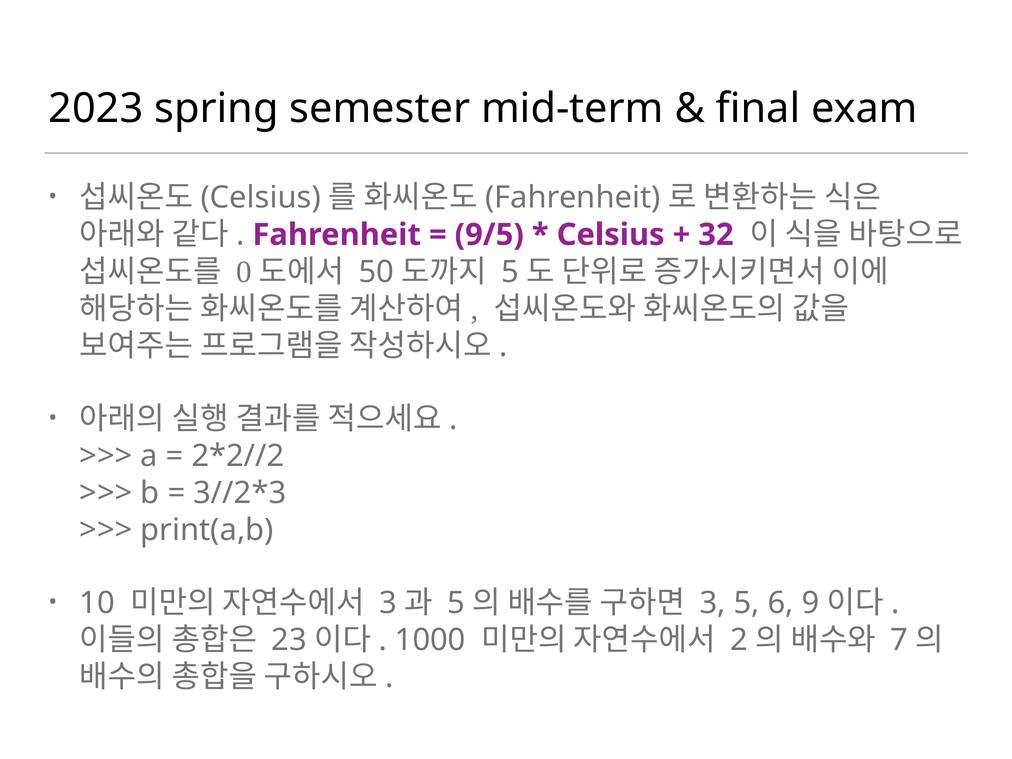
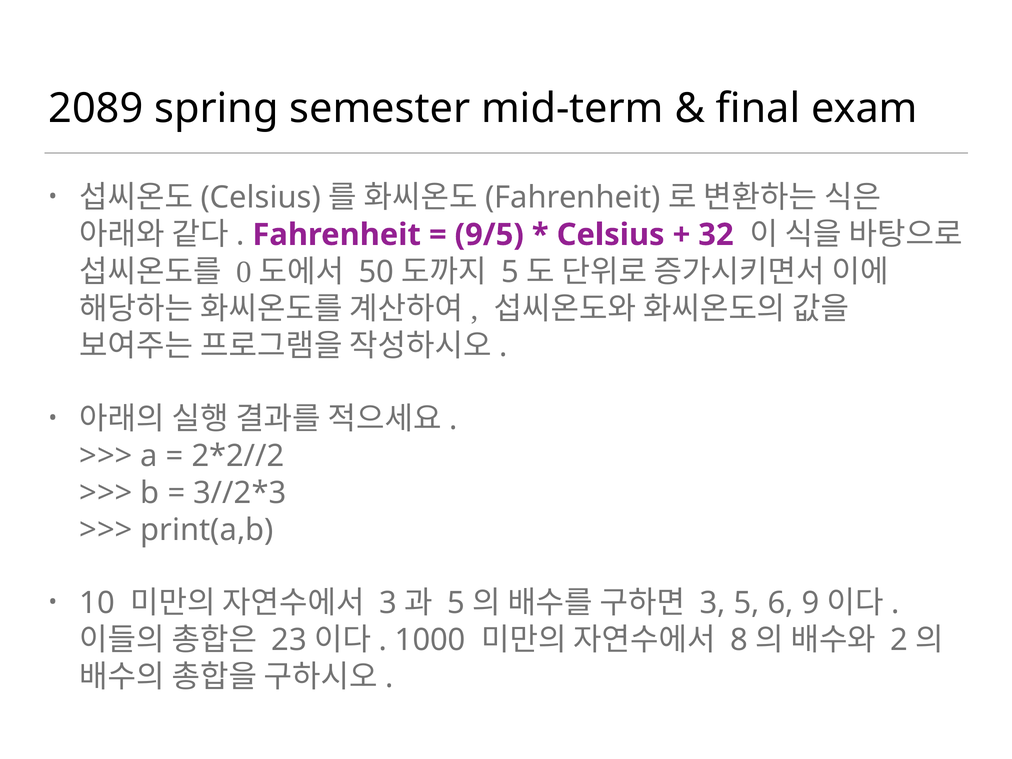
2023: 2023 -> 2089
2: 2 -> 8
7: 7 -> 2
